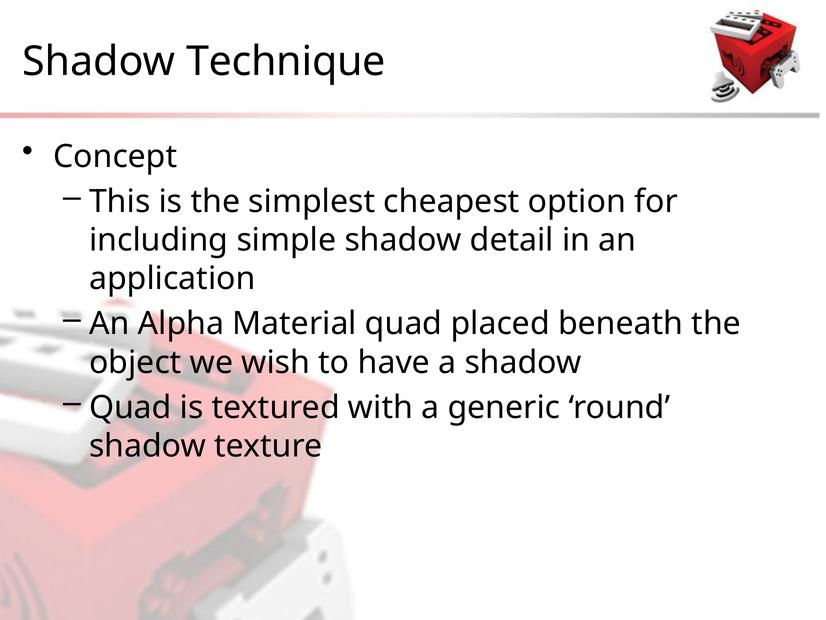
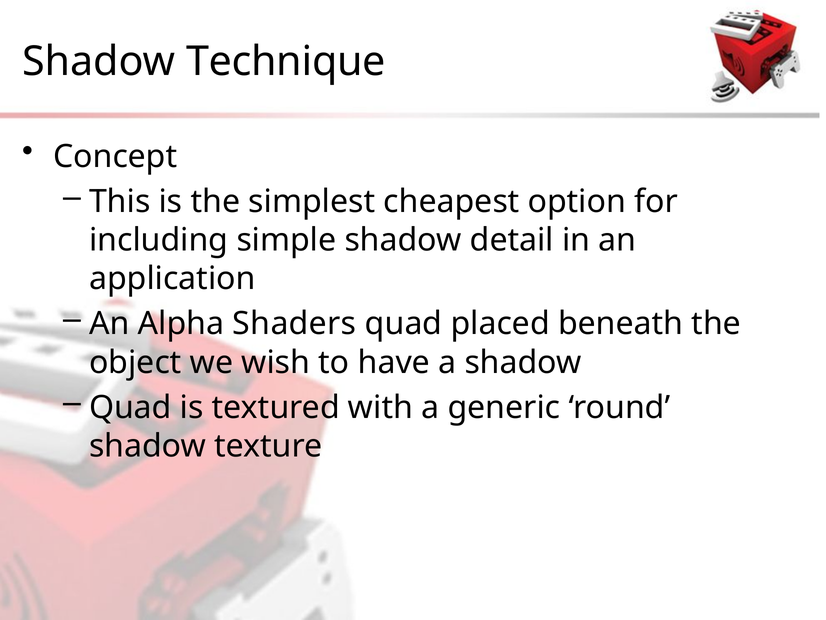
Material: Material -> Shaders
